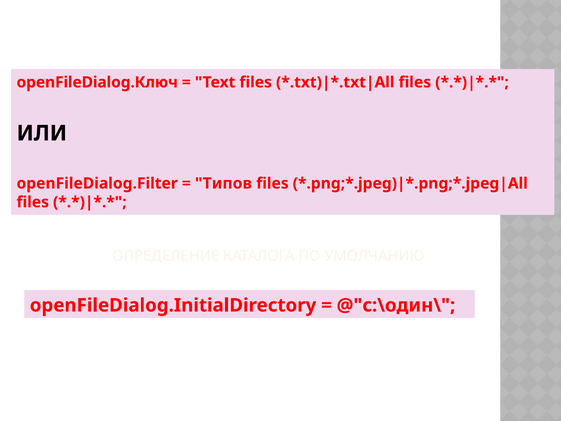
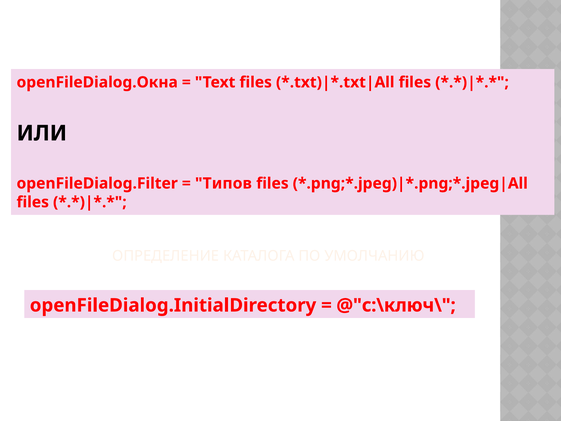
openFileDialog.Ключ: openFileDialog.Ключ -> openFileDialog.Окна
@"c:\один\: @"c:\один\ -> @"c:\ключ\
